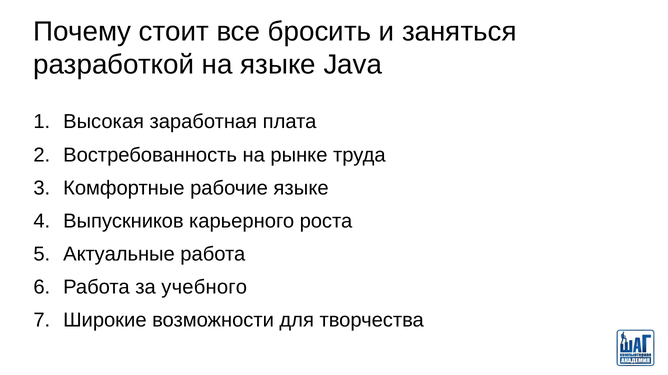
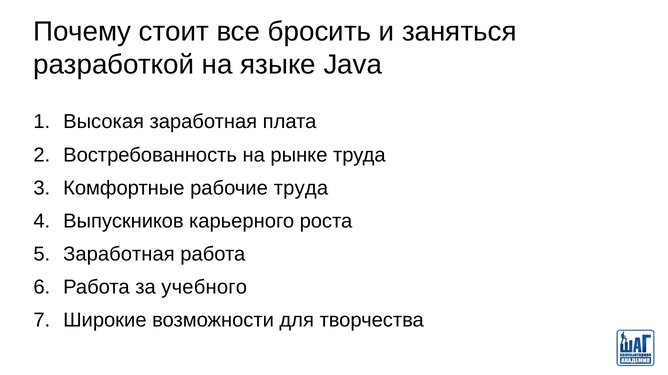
рабочие языке: языке -> труда
Актуальные at (119, 255): Актуальные -> Заработная
